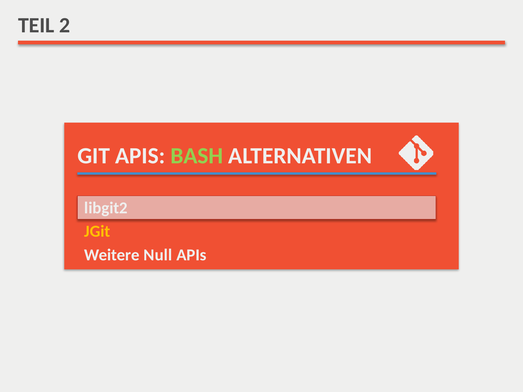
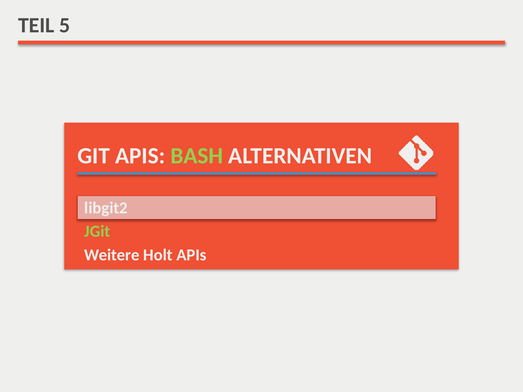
2: 2 -> 5
JGit colour: yellow -> light green
Null: Null -> Holt
